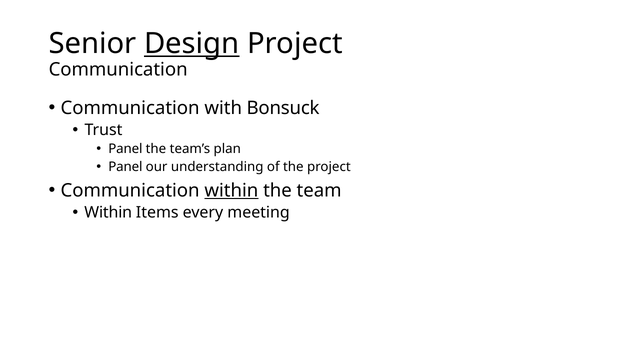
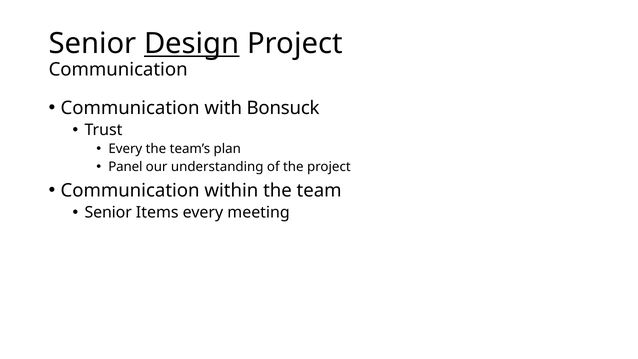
Panel at (125, 149): Panel -> Every
within at (231, 190) underline: present -> none
Within at (108, 212): Within -> Senior
